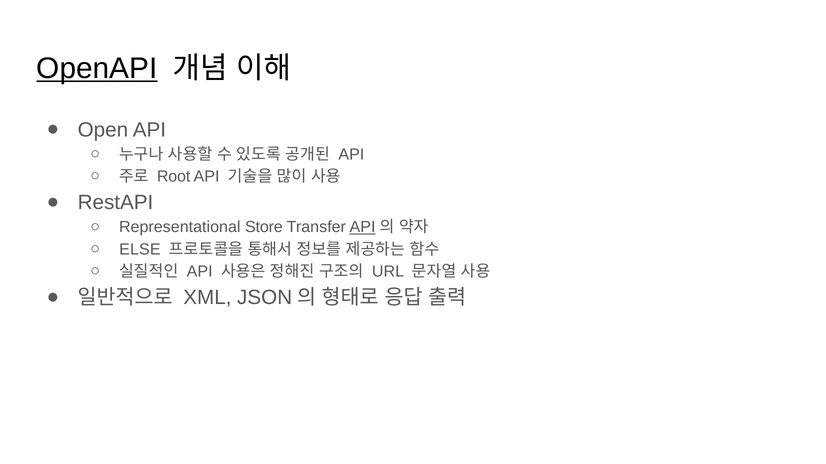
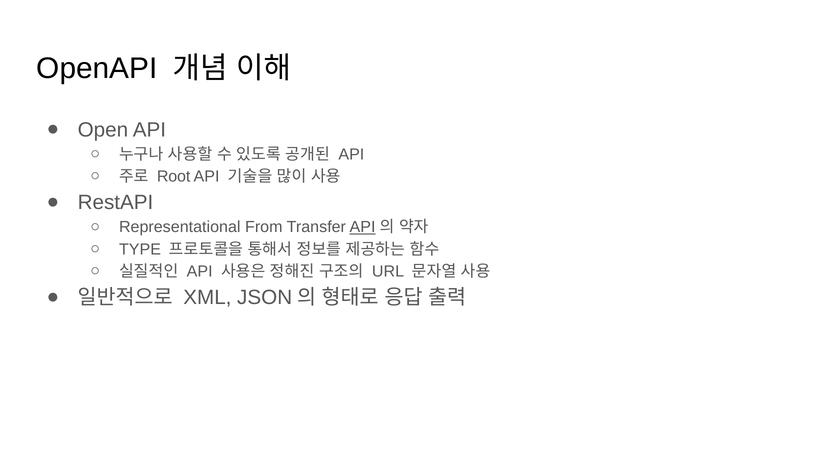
OpenAPI underline: present -> none
Store: Store -> From
ELSE: ELSE -> TYPE
